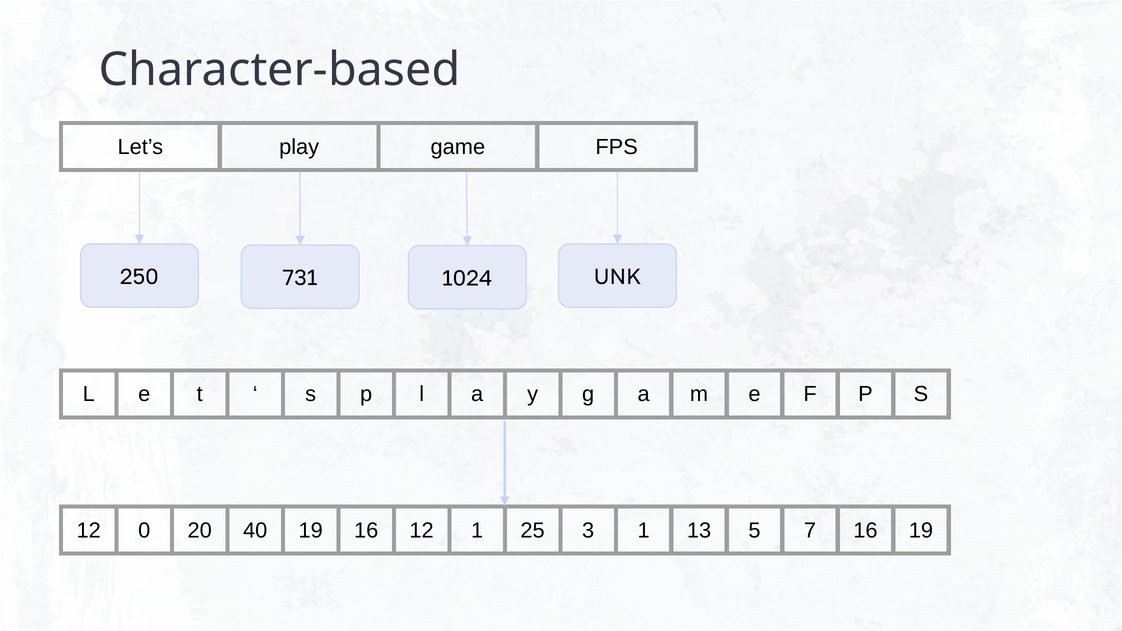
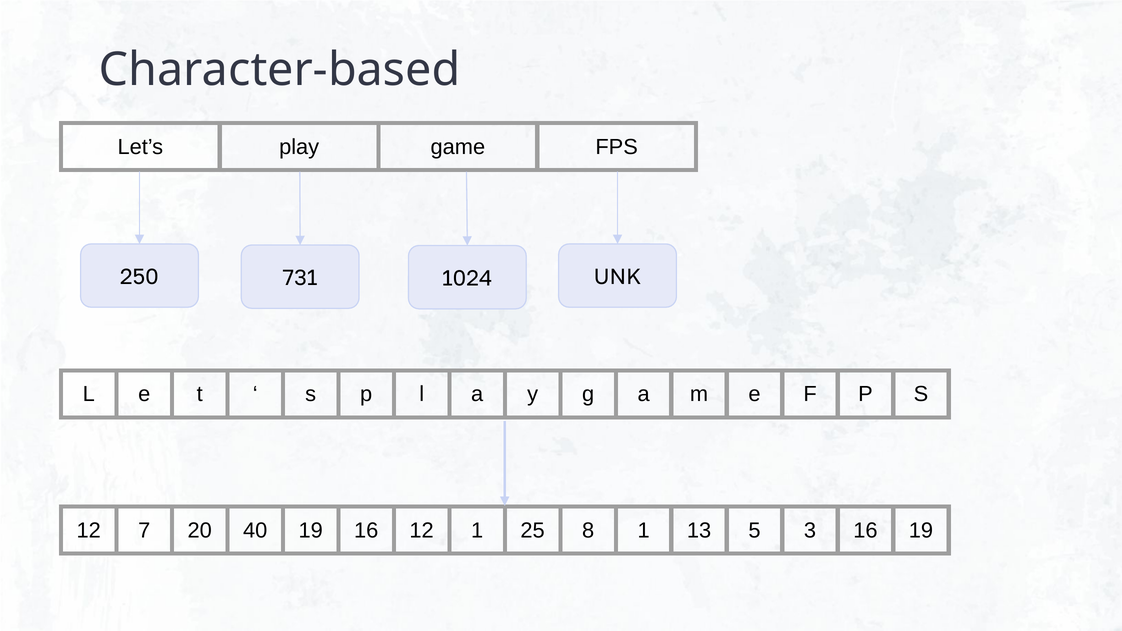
0: 0 -> 7
3: 3 -> 8
7: 7 -> 3
